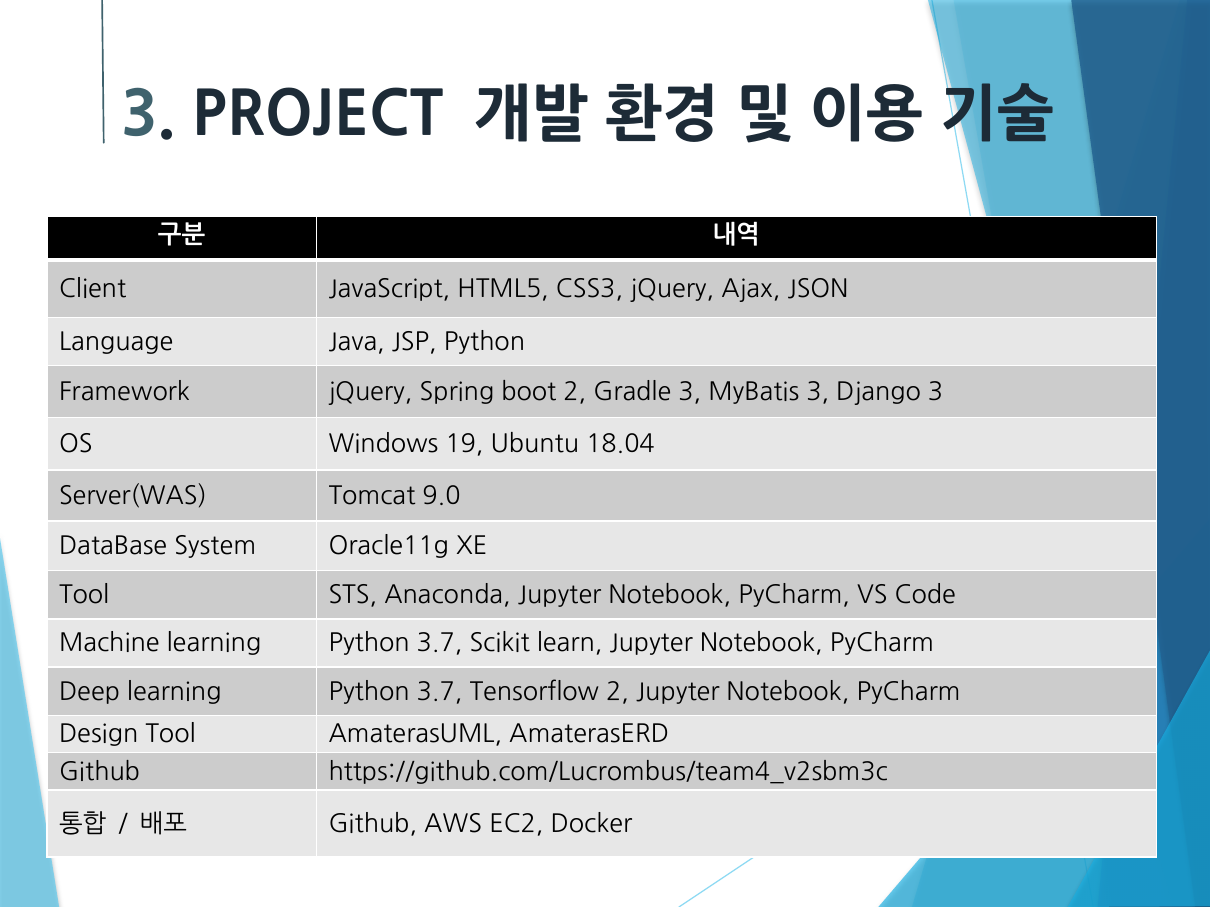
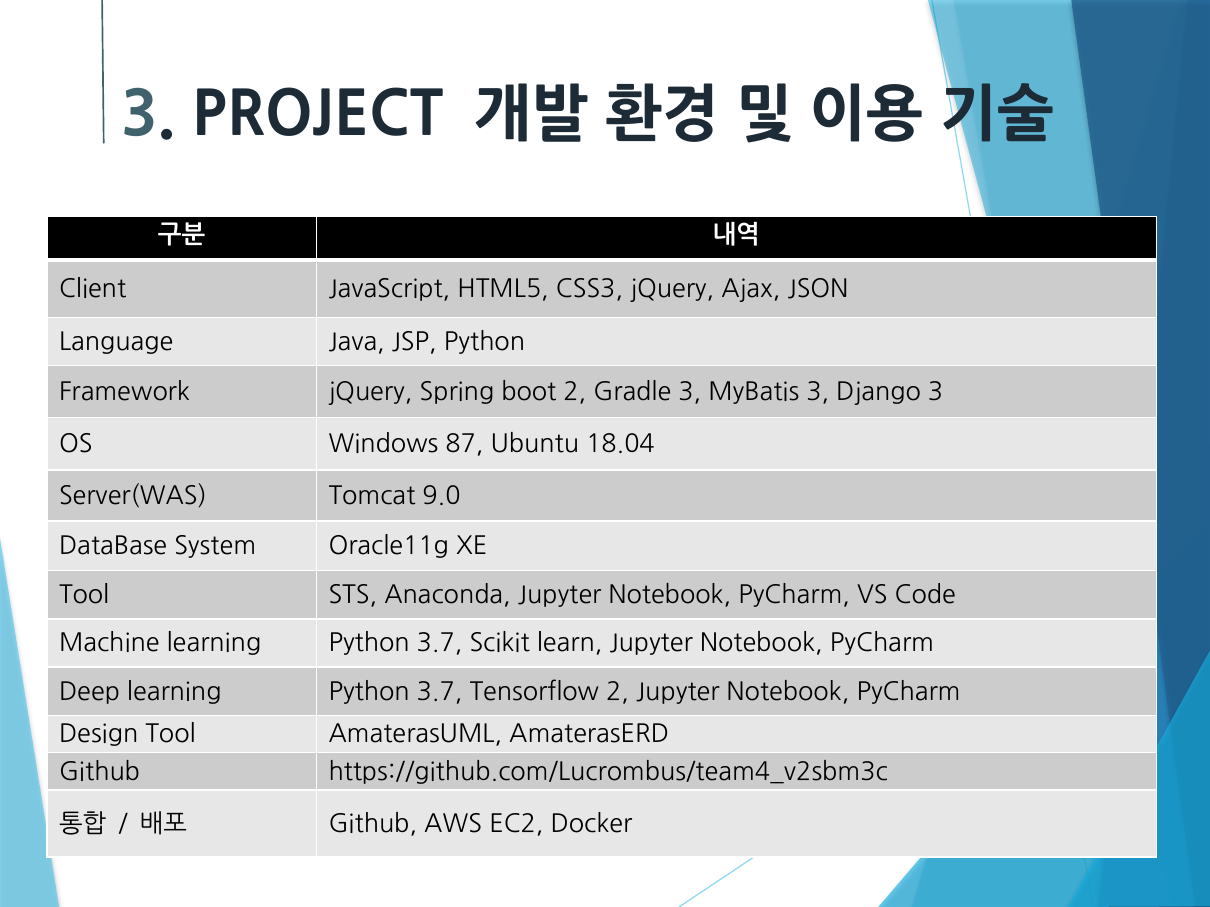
19: 19 -> 87
